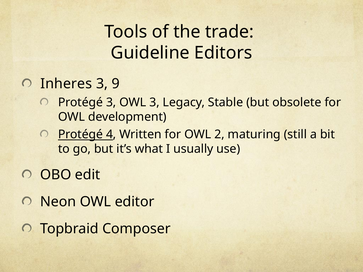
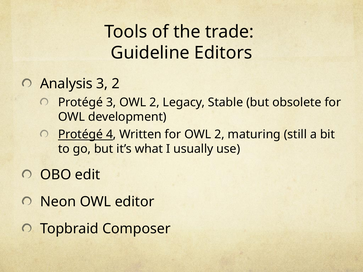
Inheres: Inheres -> Analysis
3 9: 9 -> 2
3 OWL 3: 3 -> 2
